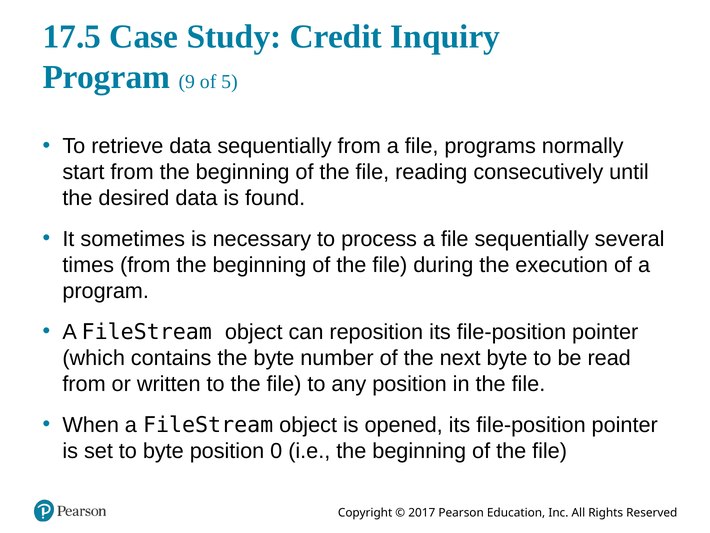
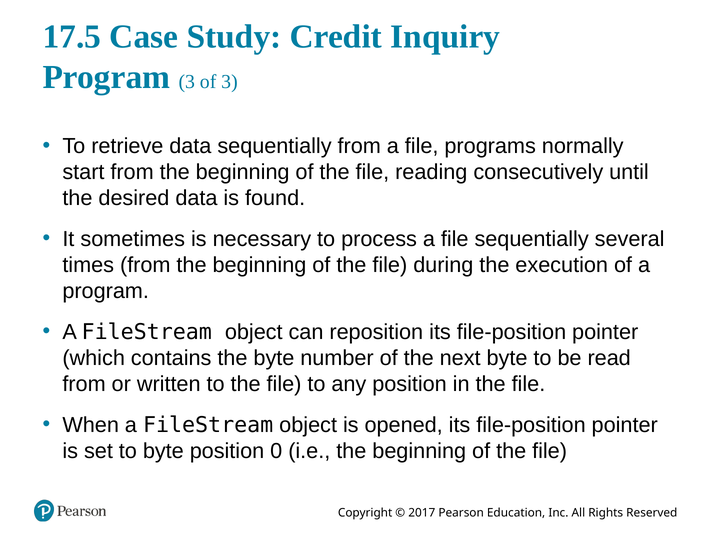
Program 9: 9 -> 3
of 5: 5 -> 3
